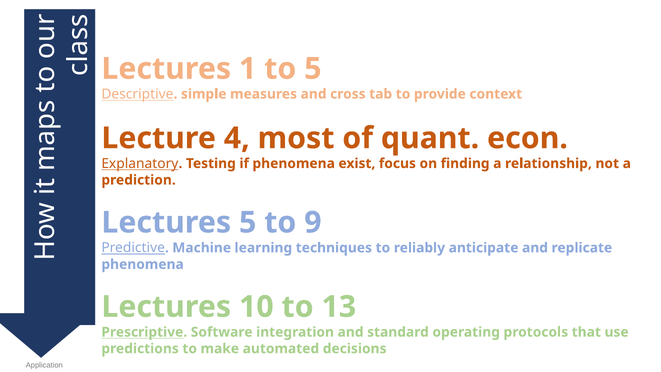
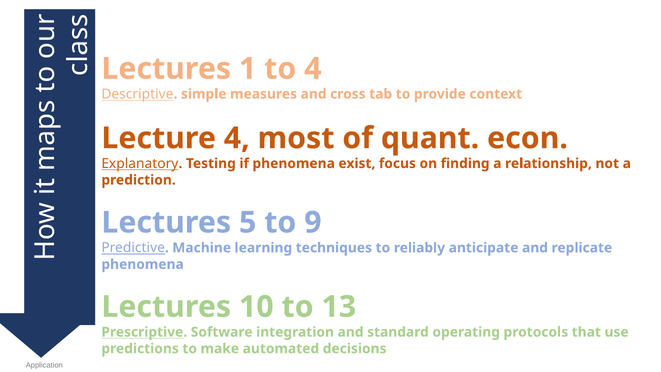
to 5: 5 -> 4
